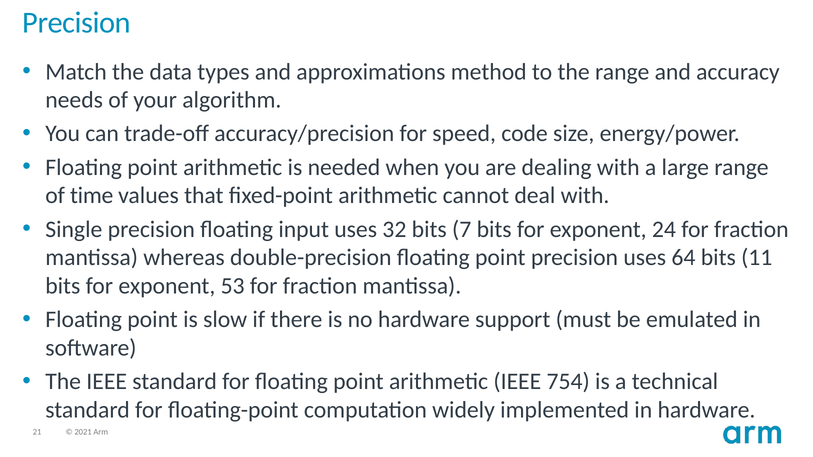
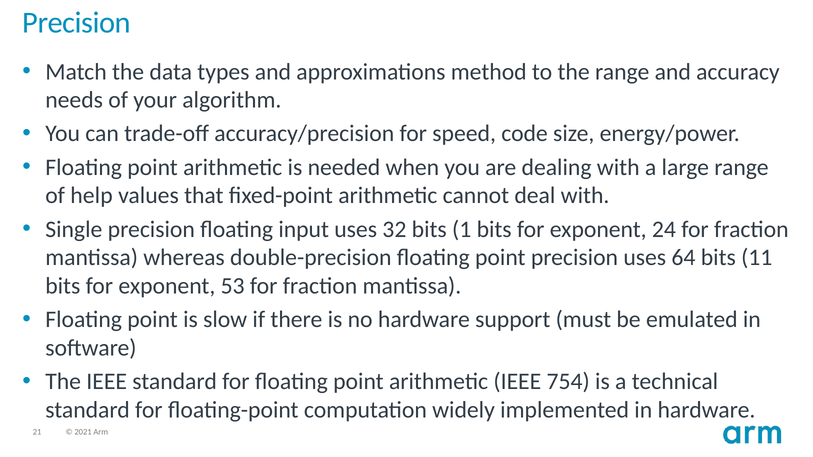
time: time -> help
7: 7 -> 1
